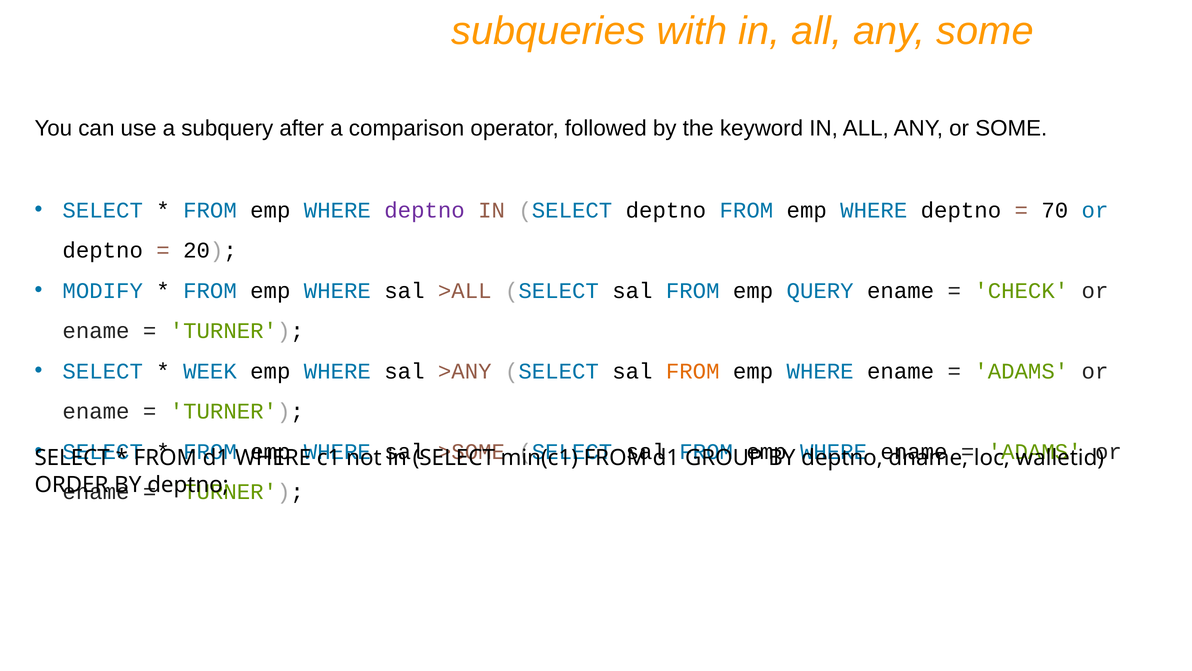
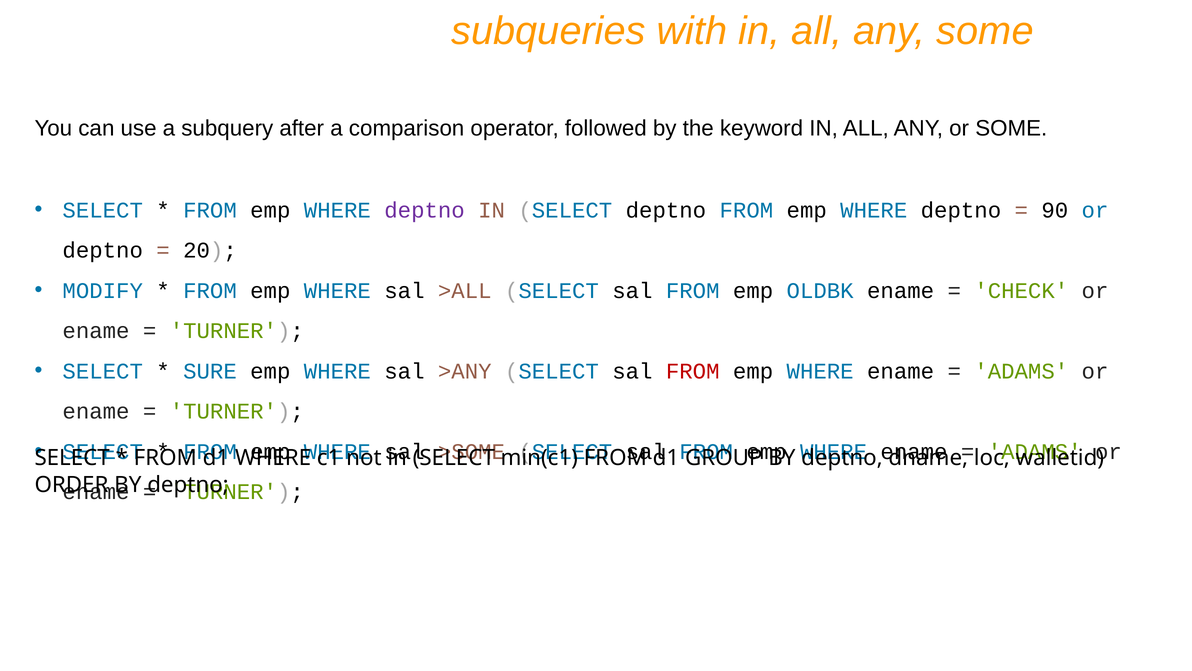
70: 70 -> 90
QUERY: QUERY -> OLDBK
WEEK: WEEK -> SURE
FROM at (693, 371) colour: orange -> red
